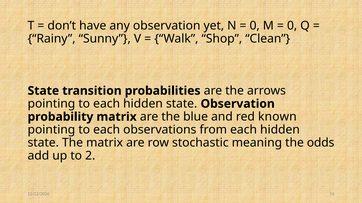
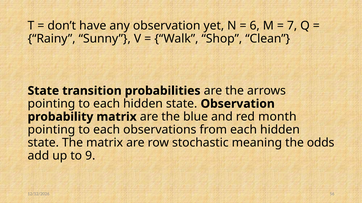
0 at (255, 26): 0 -> 6
0 at (292, 26): 0 -> 7
known: known -> month
2: 2 -> 9
